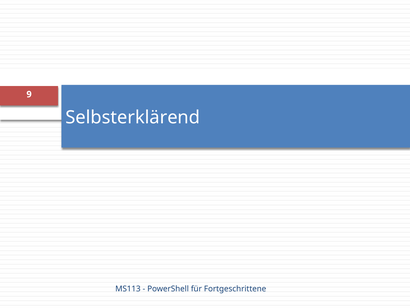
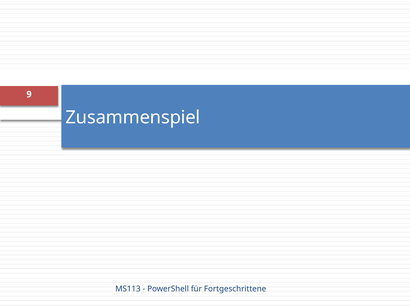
Selbsterklärend: Selbsterklärend -> Zusammenspiel
